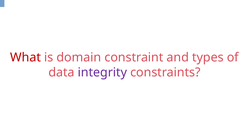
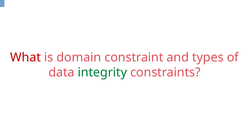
integrity colour: purple -> green
